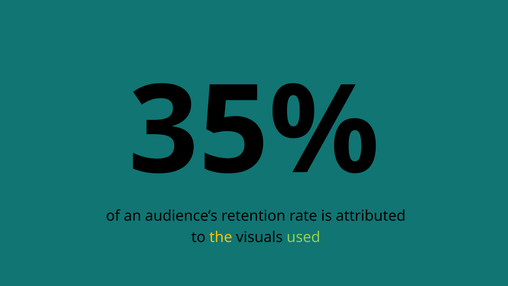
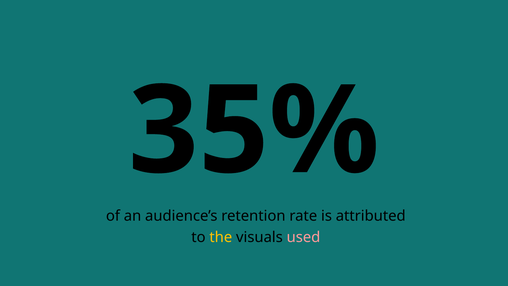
used colour: light green -> pink
